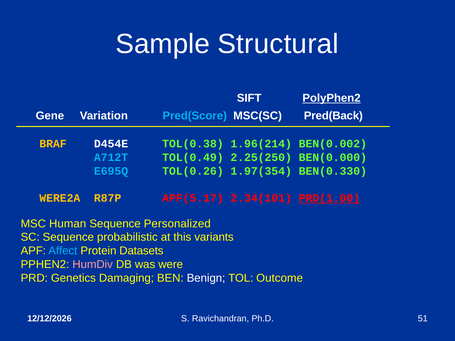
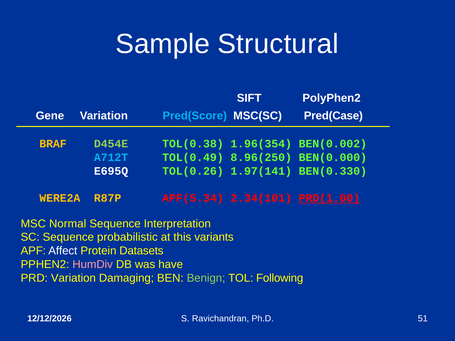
PolyPhen2 underline: present -> none
Pred(Back: Pred(Back -> Pred(Case
D454E colour: white -> light green
1.96(214: 1.96(214 -> 1.96(354
2.25(250: 2.25(250 -> 8.96(250
E695Q colour: light blue -> white
1.97(354: 1.97(354 -> 1.97(141
APF(5.17: APF(5.17 -> APF(5.34
Human: Human -> Normal
Personalized: Personalized -> Interpretation
Affect colour: light blue -> white
were: were -> have
PRD Genetics: Genetics -> Variation
Benign colour: white -> light green
Outcome: Outcome -> Following
